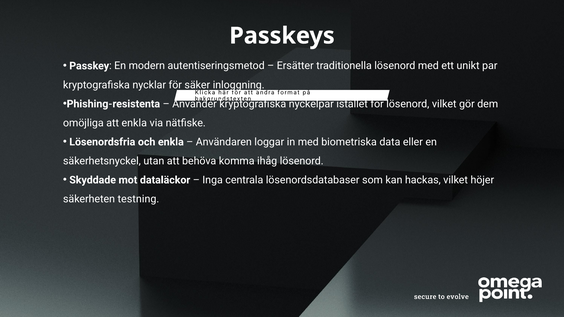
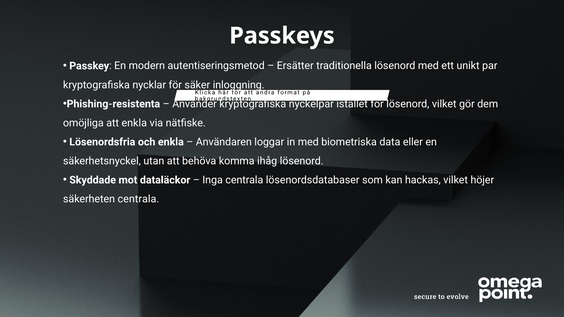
säkerheten testning: testning -> centrala
